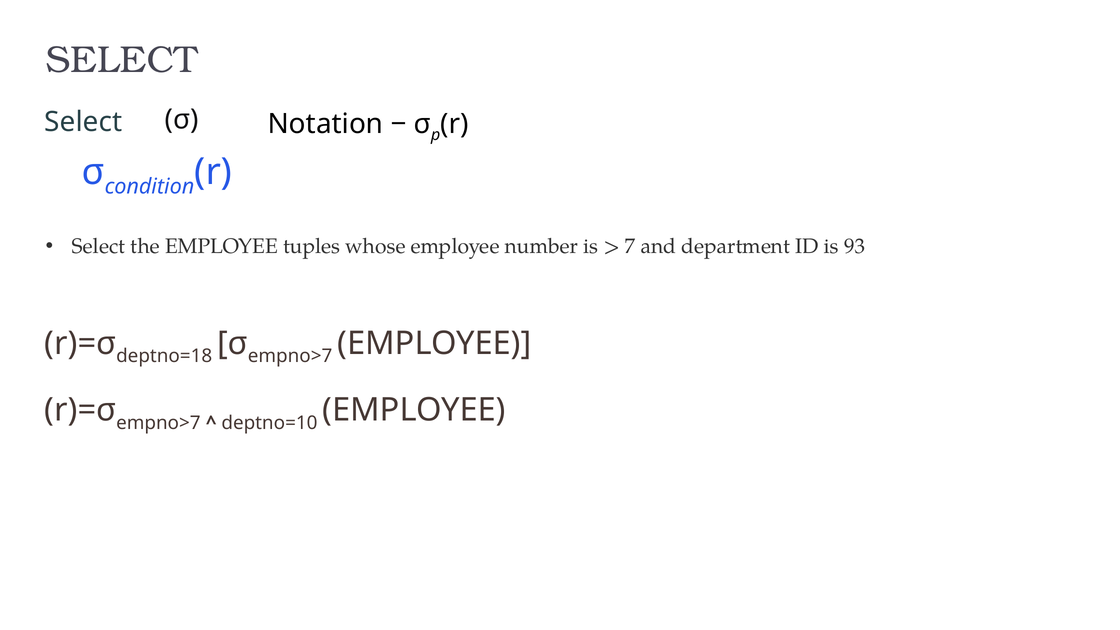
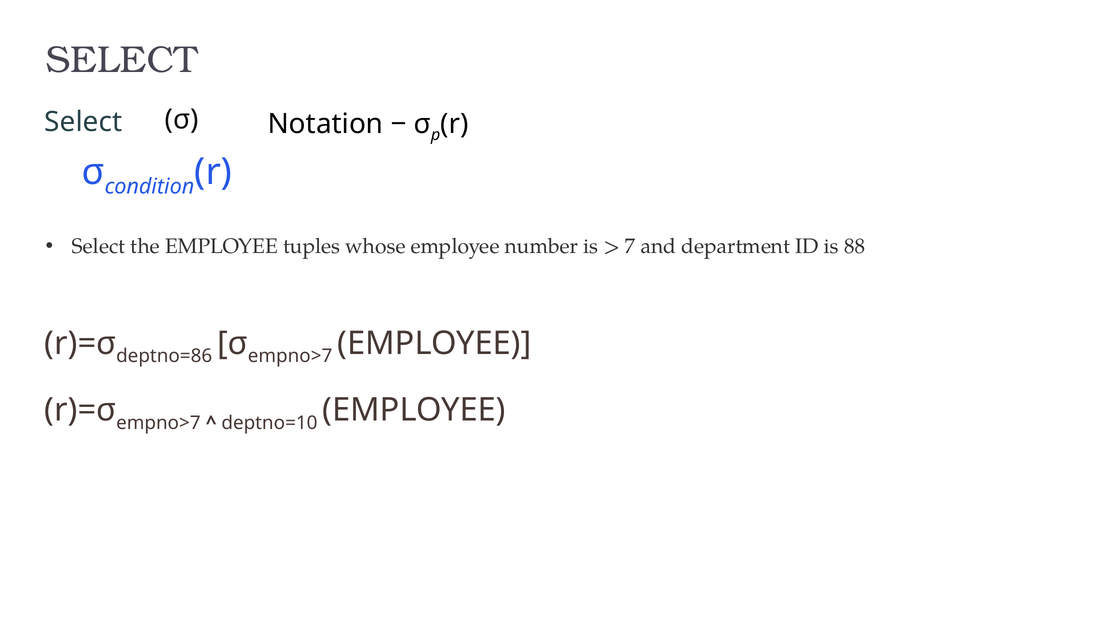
93: 93 -> 88
deptno=18: deptno=18 -> deptno=86
